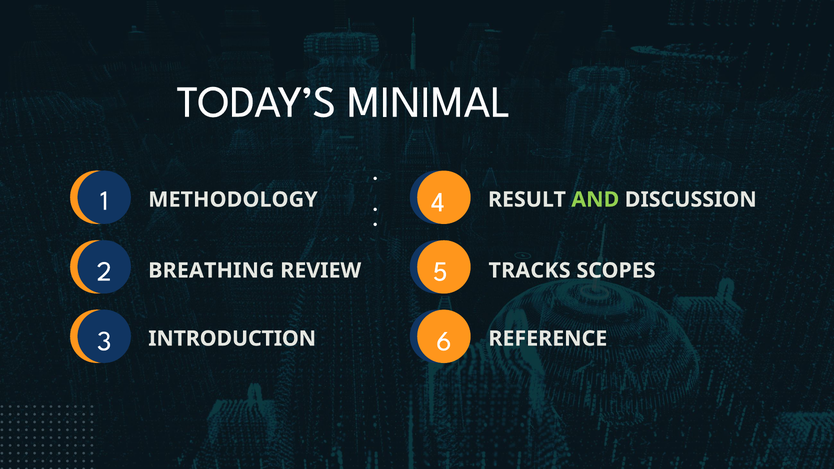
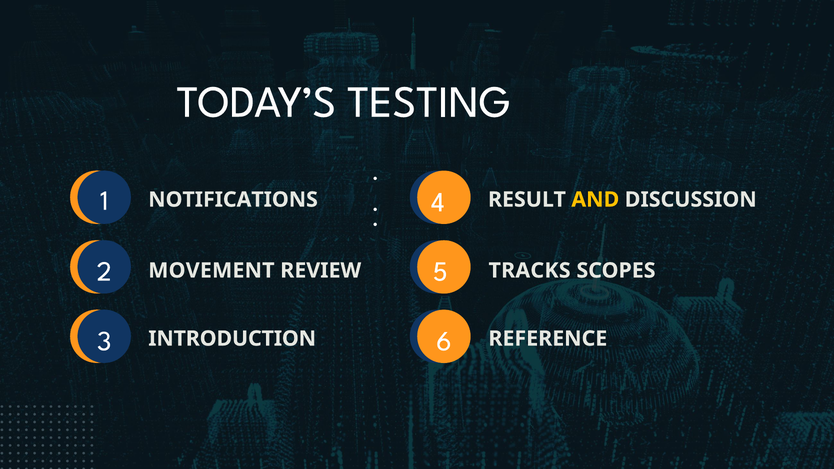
MINIMAL: MINIMAL -> TESTING
METHODOLOGY: METHODOLOGY -> NOTIFICATIONS
AND colour: light green -> yellow
BREATHING: BREATHING -> MOVEMENT
